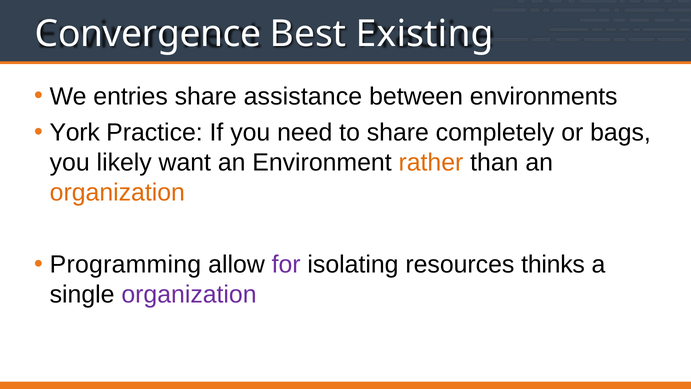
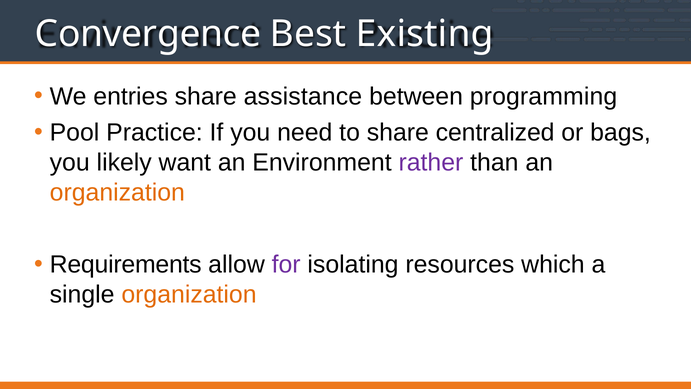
environments: environments -> programming
York: York -> Pool
completely: completely -> centralized
rather colour: orange -> purple
Programming: Programming -> Requirements
thinks: thinks -> which
organization at (189, 294) colour: purple -> orange
